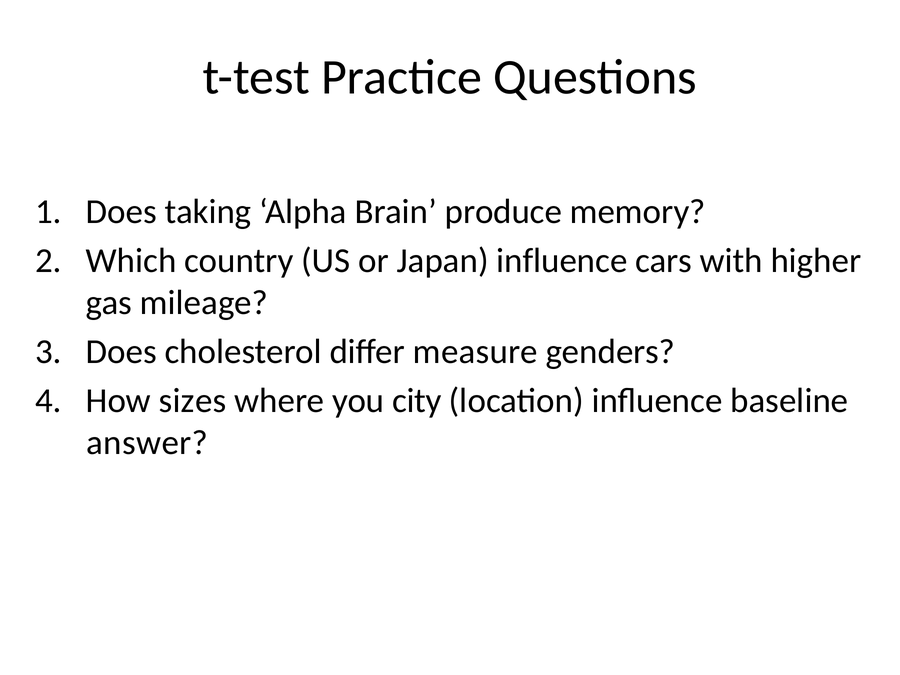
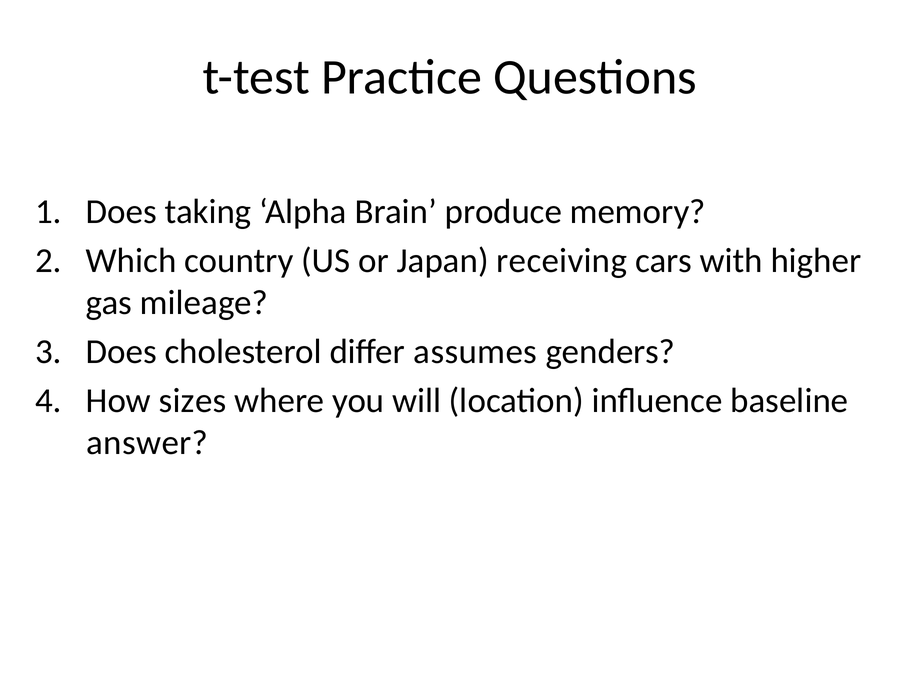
Japan influence: influence -> receiving
measure: measure -> assumes
city: city -> will
